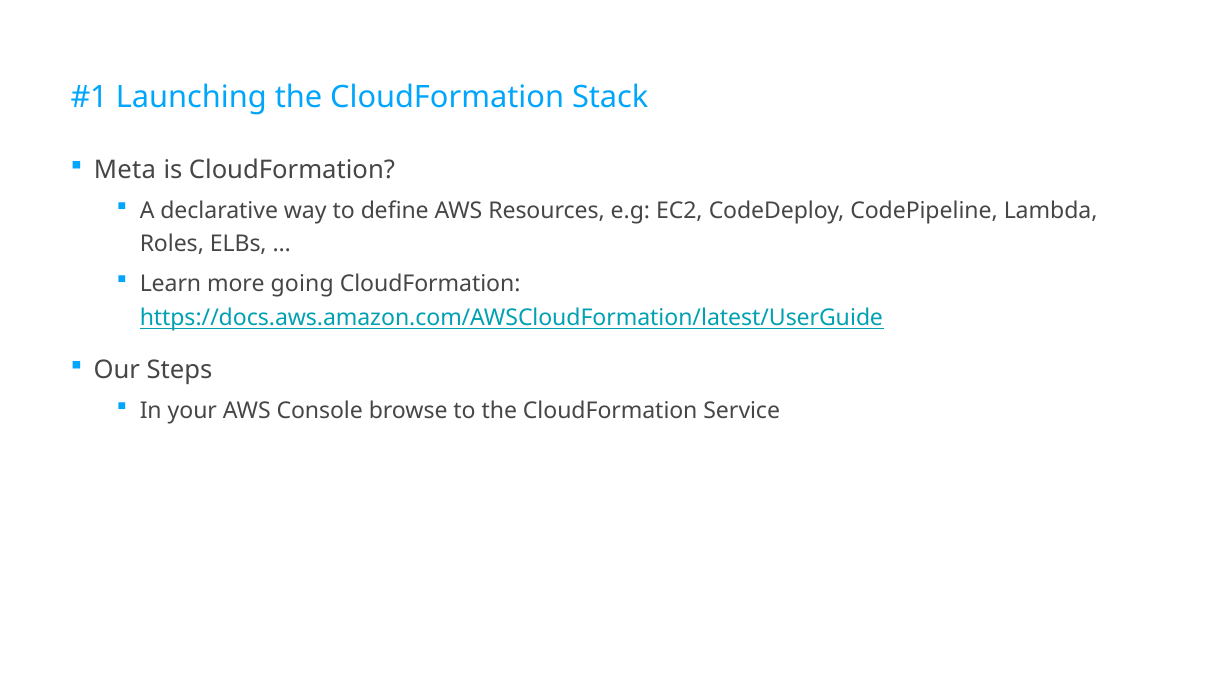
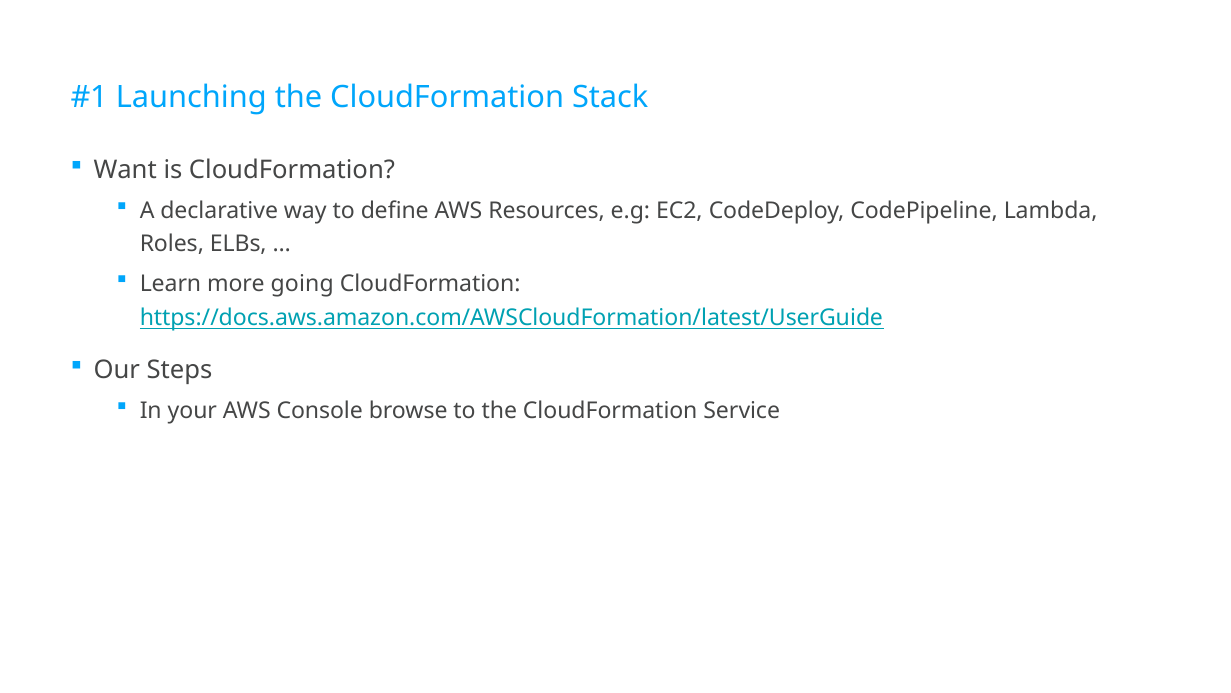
Meta: Meta -> Want
